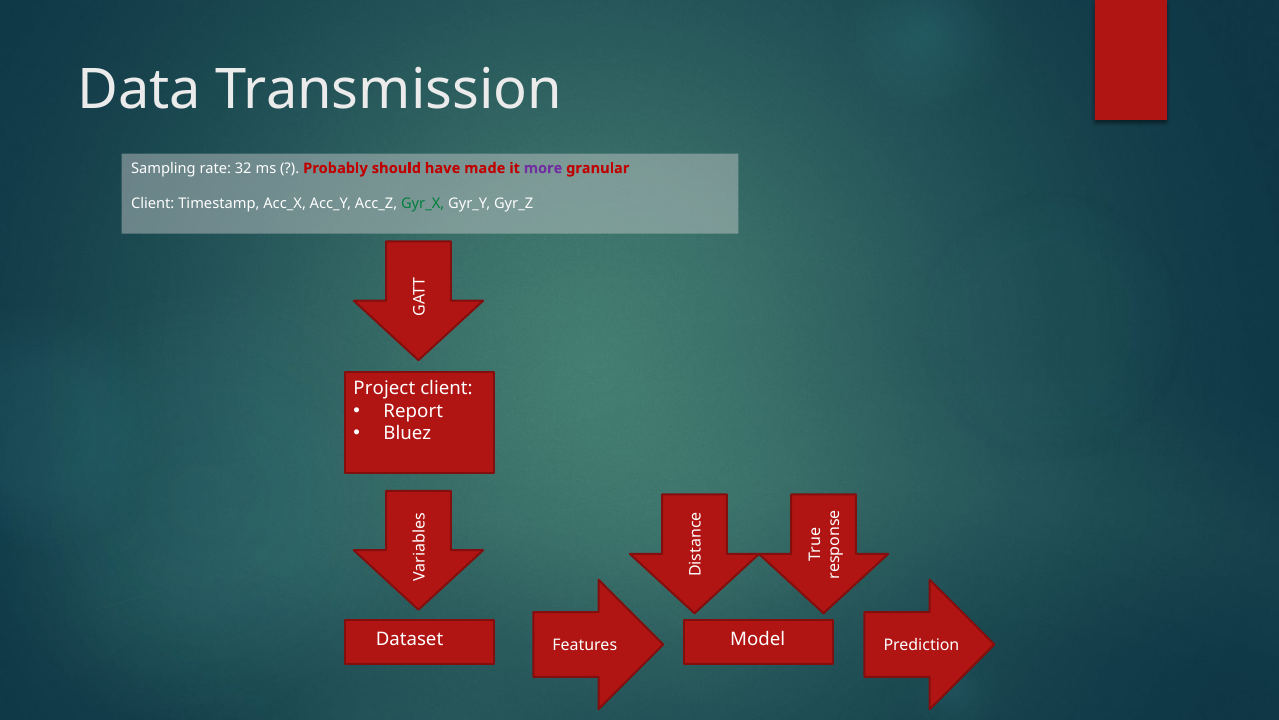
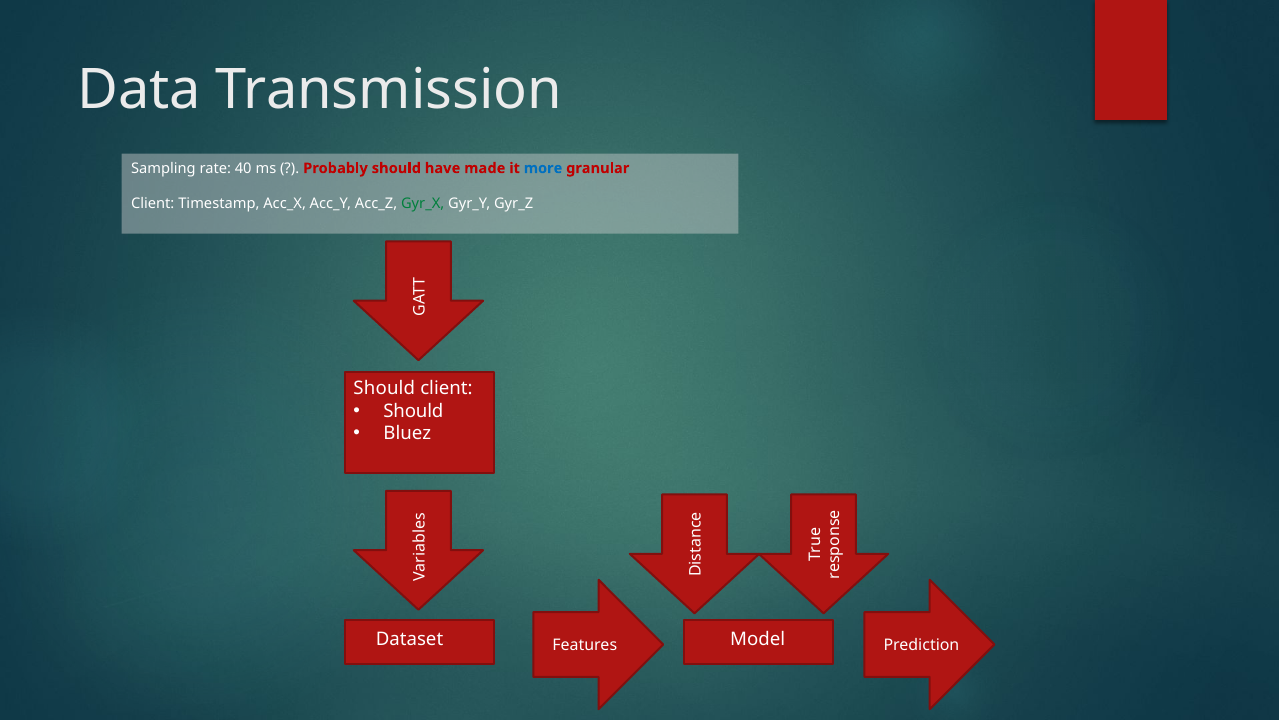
32: 32 -> 40
more colour: purple -> blue
Project at (384, 388): Project -> Should
Report at (413, 411): Report -> Should
